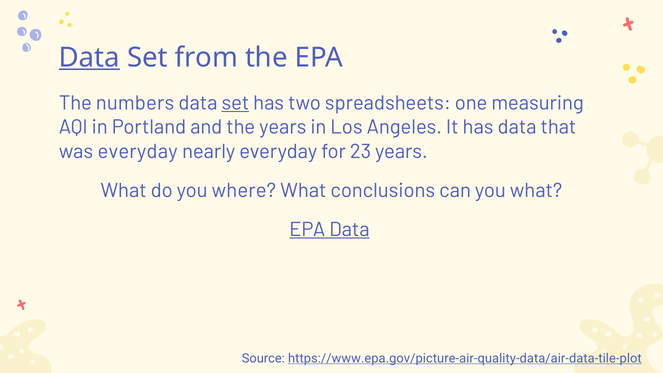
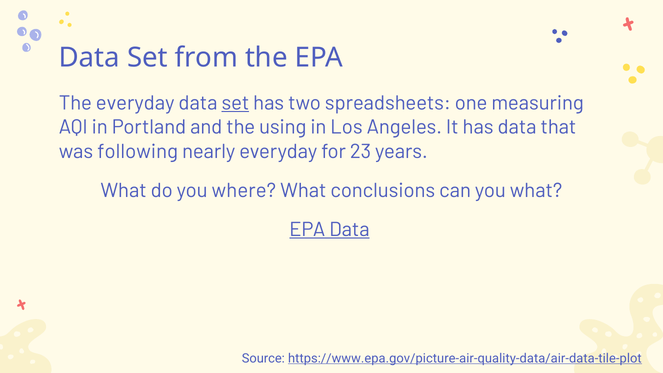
Data at (89, 57) underline: present -> none
The numbers: numbers -> everyday
the years: years -> using
was everyday: everyday -> following
